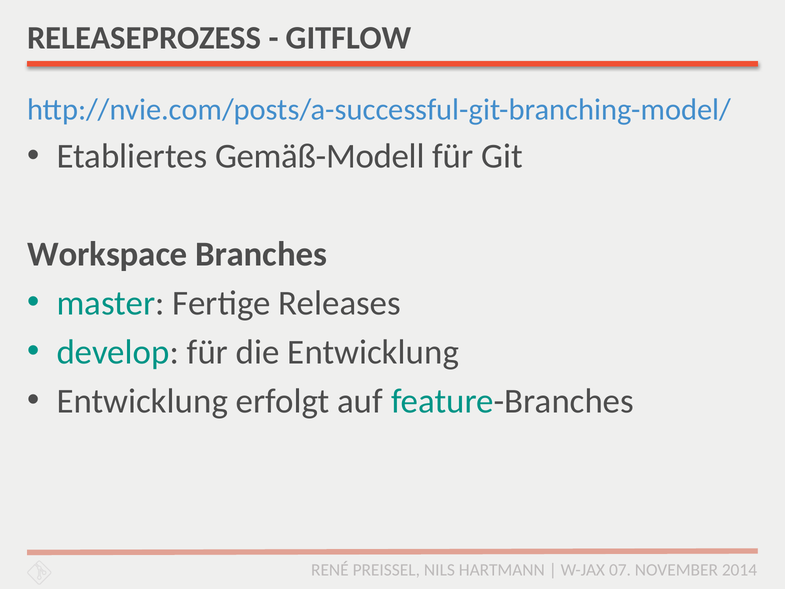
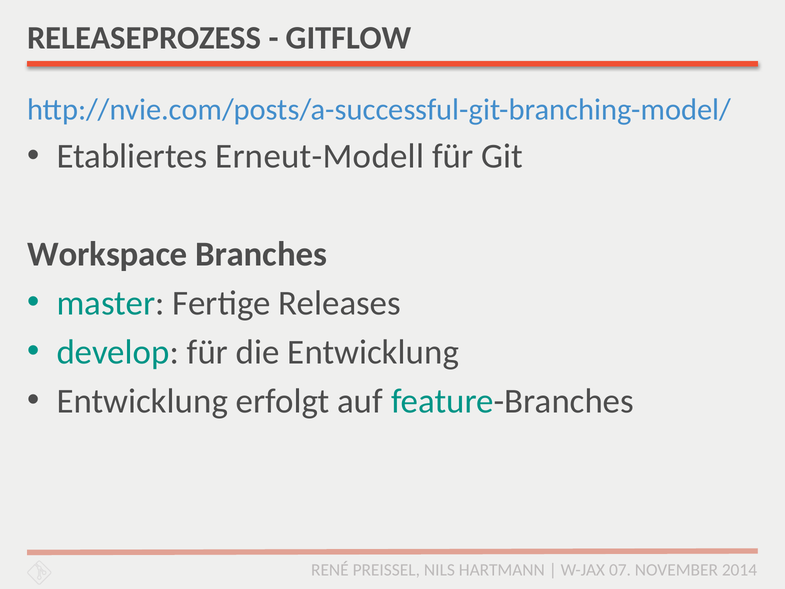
Gemäß-Modell: Gemäß-Modell -> Erneut-Modell
